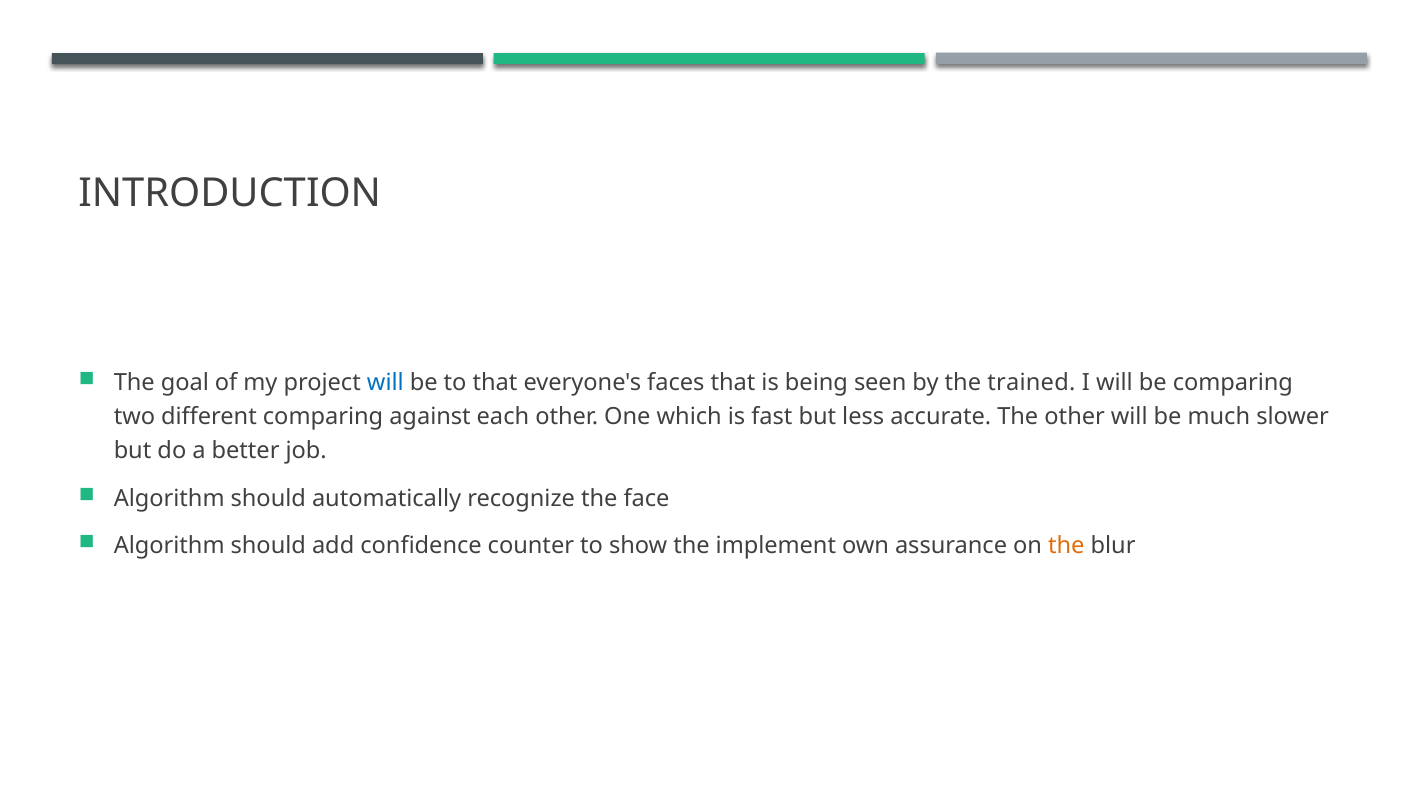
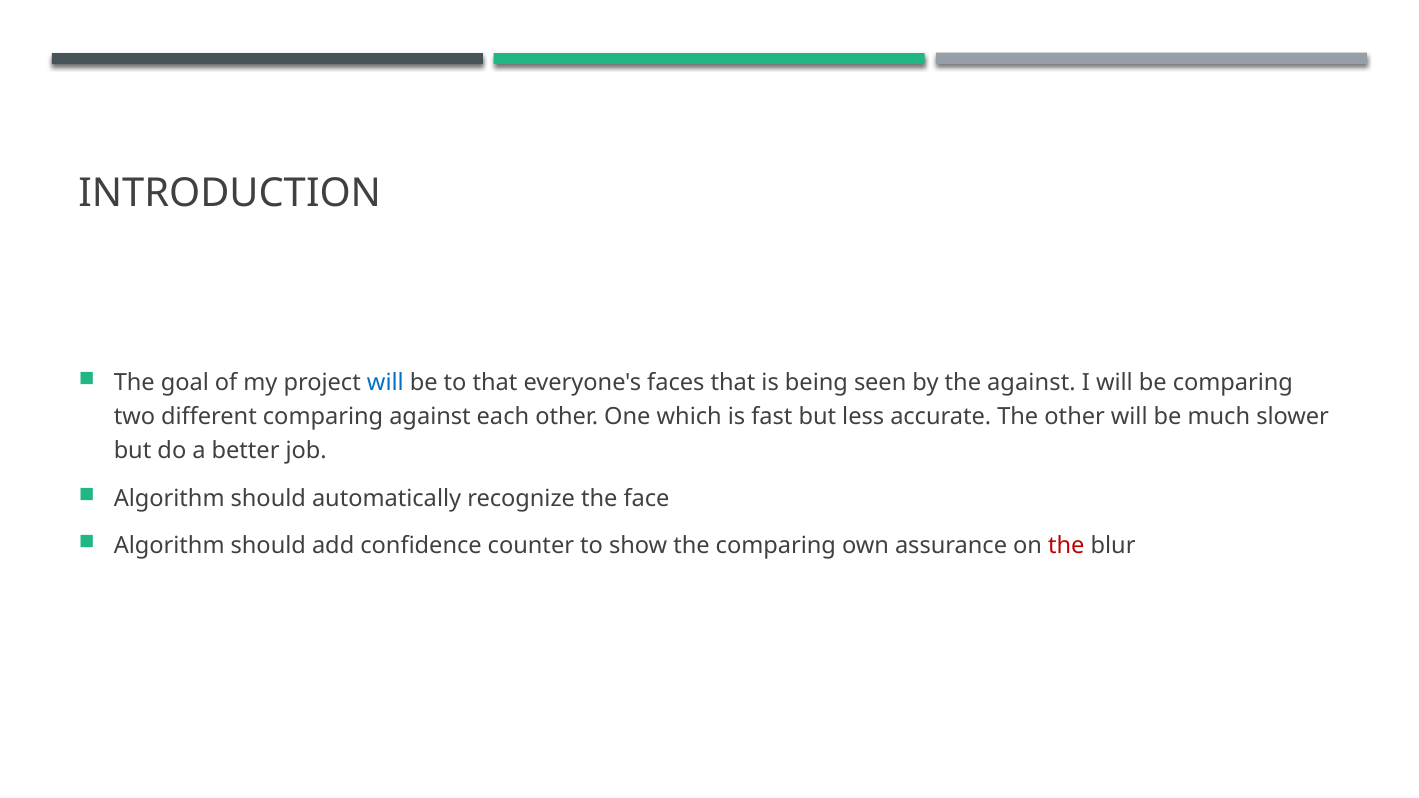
the trained: trained -> against
the implement: implement -> comparing
the at (1066, 546) colour: orange -> red
